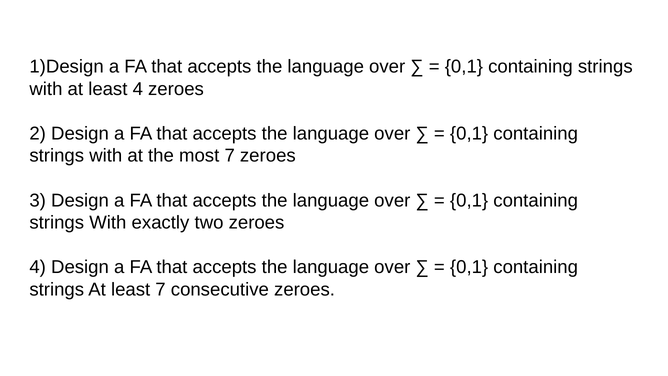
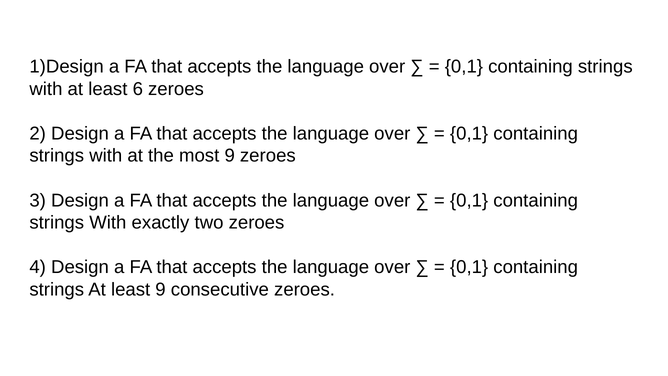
least 4: 4 -> 6
most 7: 7 -> 9
least 7: 7 -> 9
